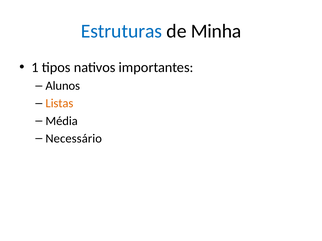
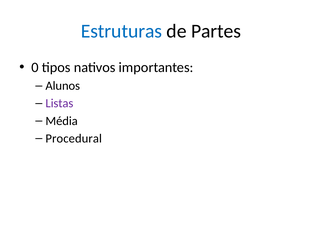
Minha: Minha -> Partes
1: 1 -> 0
Listas colour: orange -> purple
Necessário: Necessário -> Procedural
